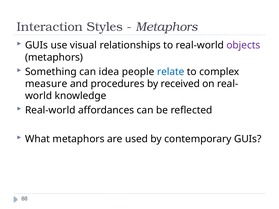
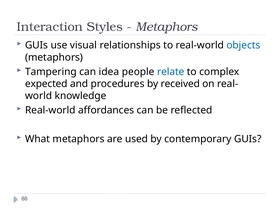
objects colour: purple -> blue
Something: Something -> Tampering
measure: measure -> expected
